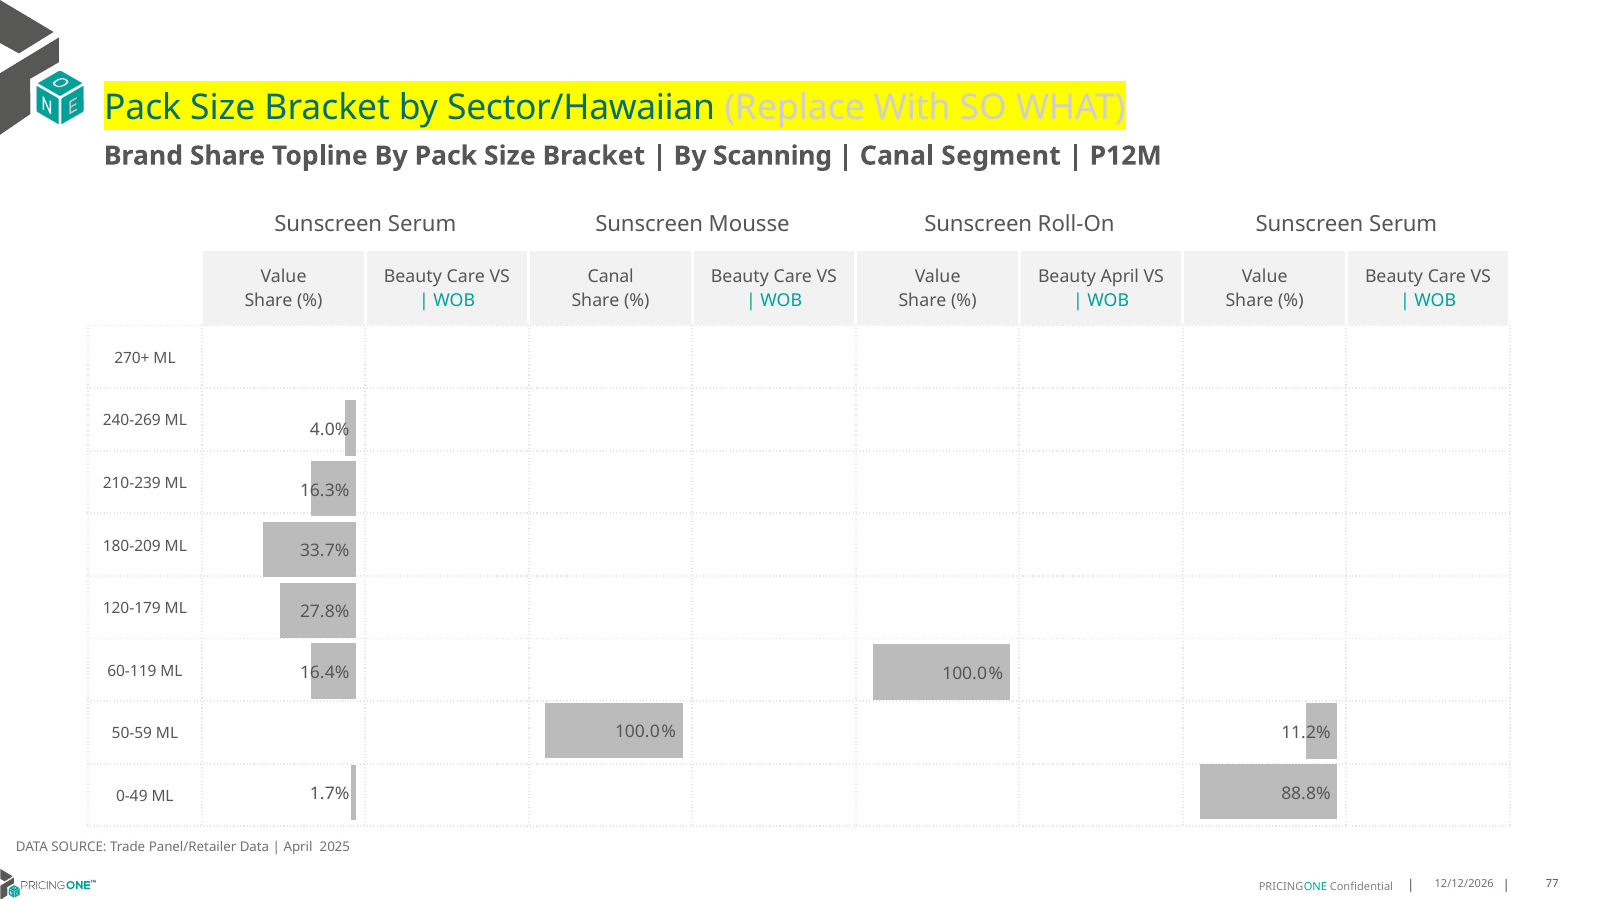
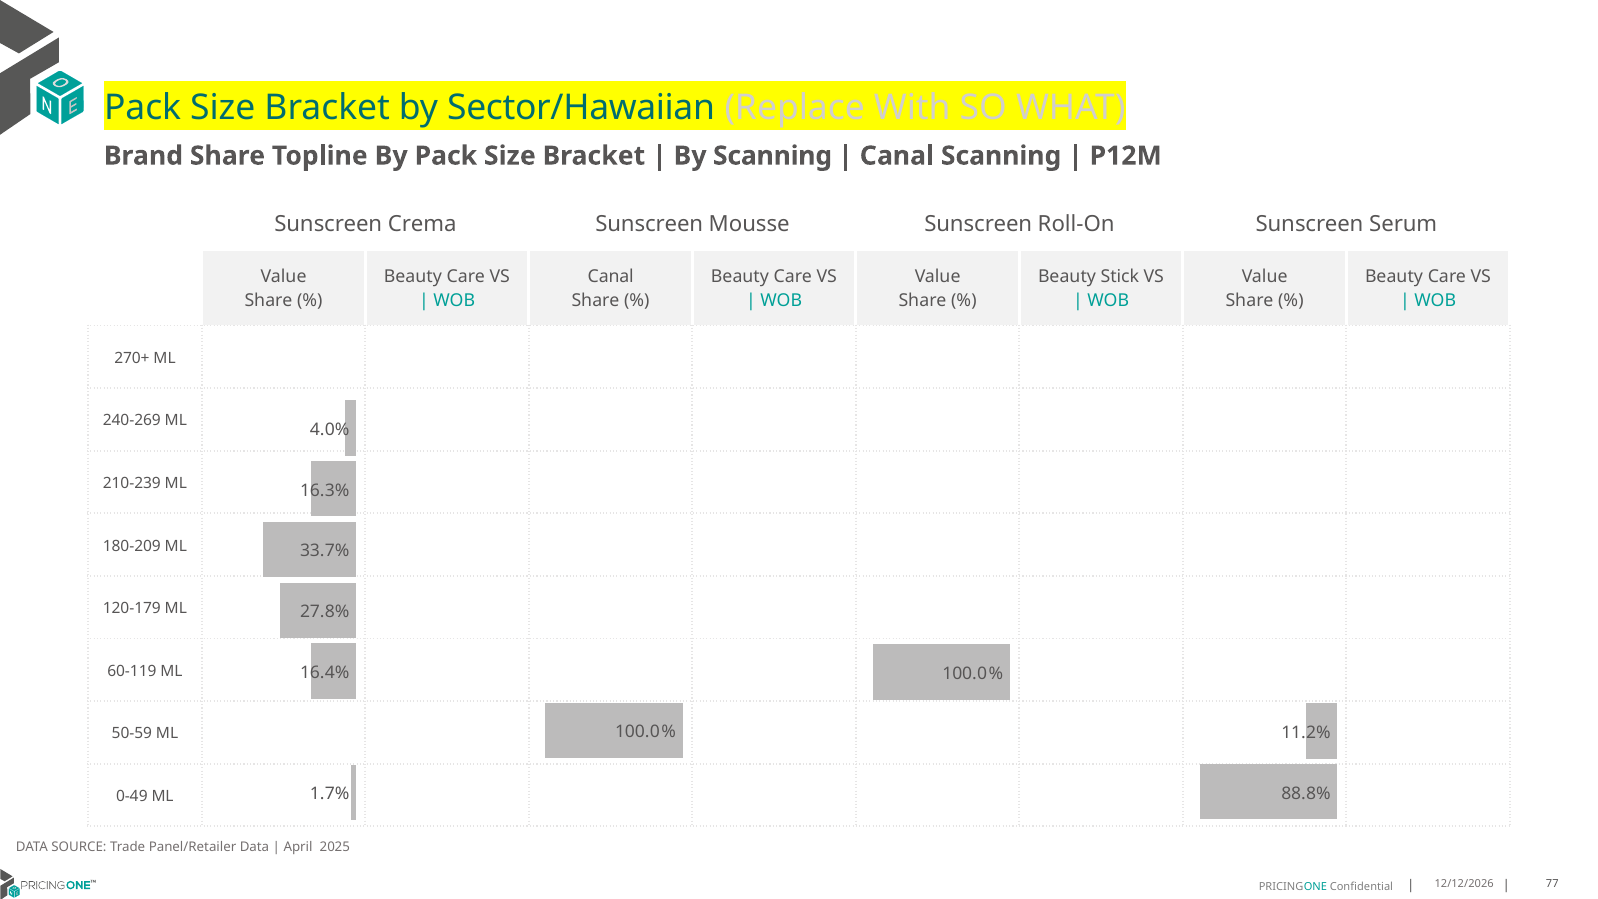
Canal Segment: Segment -> Scanning
Serum at (422, 224): Serum -> Crema
Beauty April: April -> Stick
